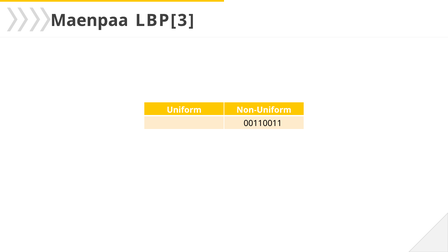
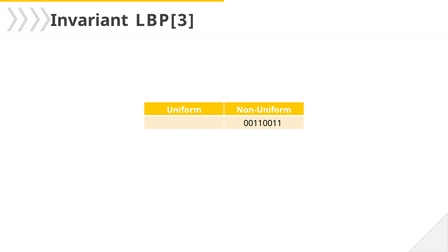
Maenpaa: Maenpaa -> Invariant
